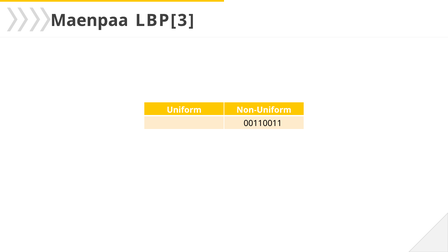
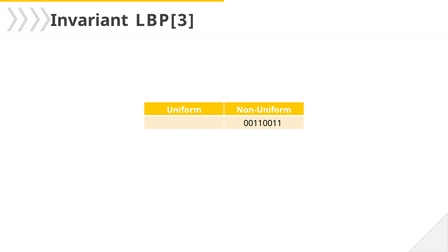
Maenpaa: Maenpaa -> Invariant
